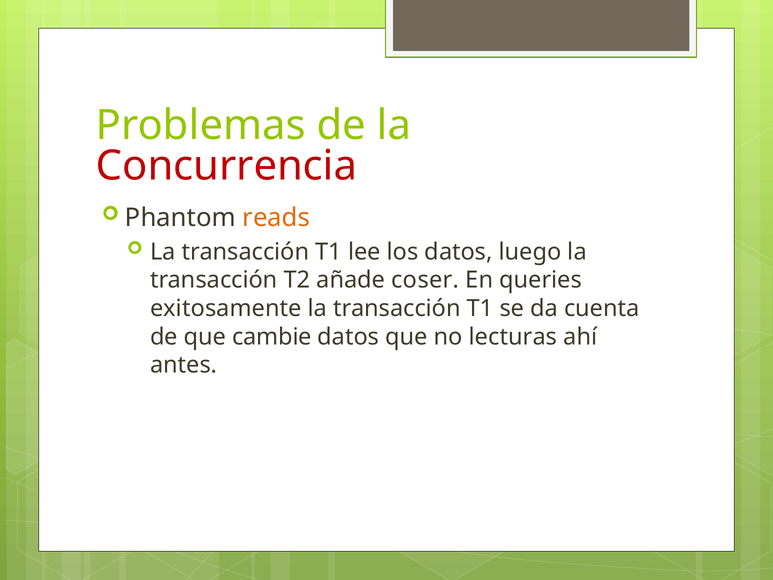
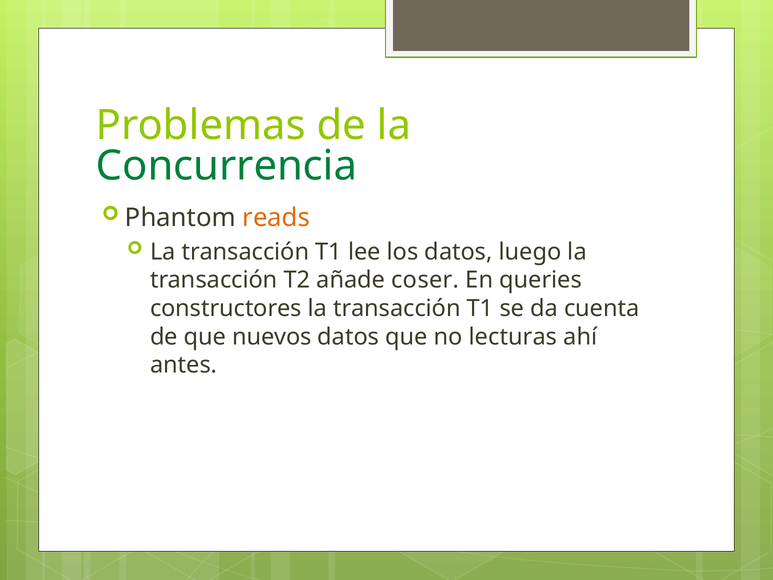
Concurrencia colour: red -> green
exitosamente: exitosamente -> constructores
cambie: cambie -> nuevos
